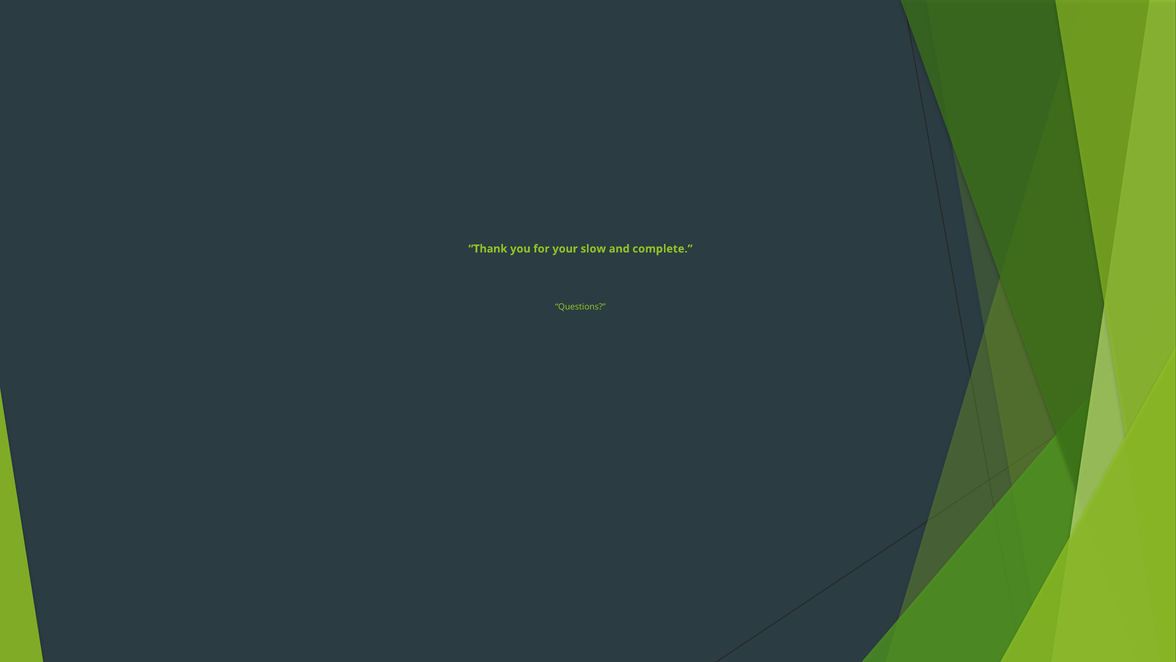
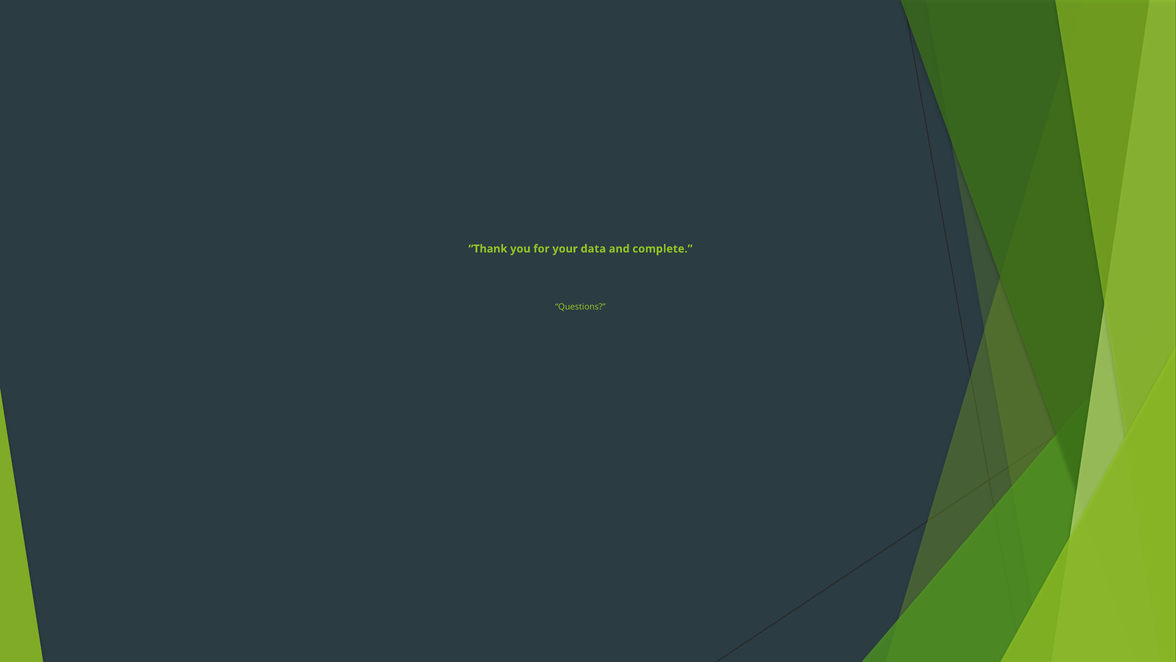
slow: slow -> data
